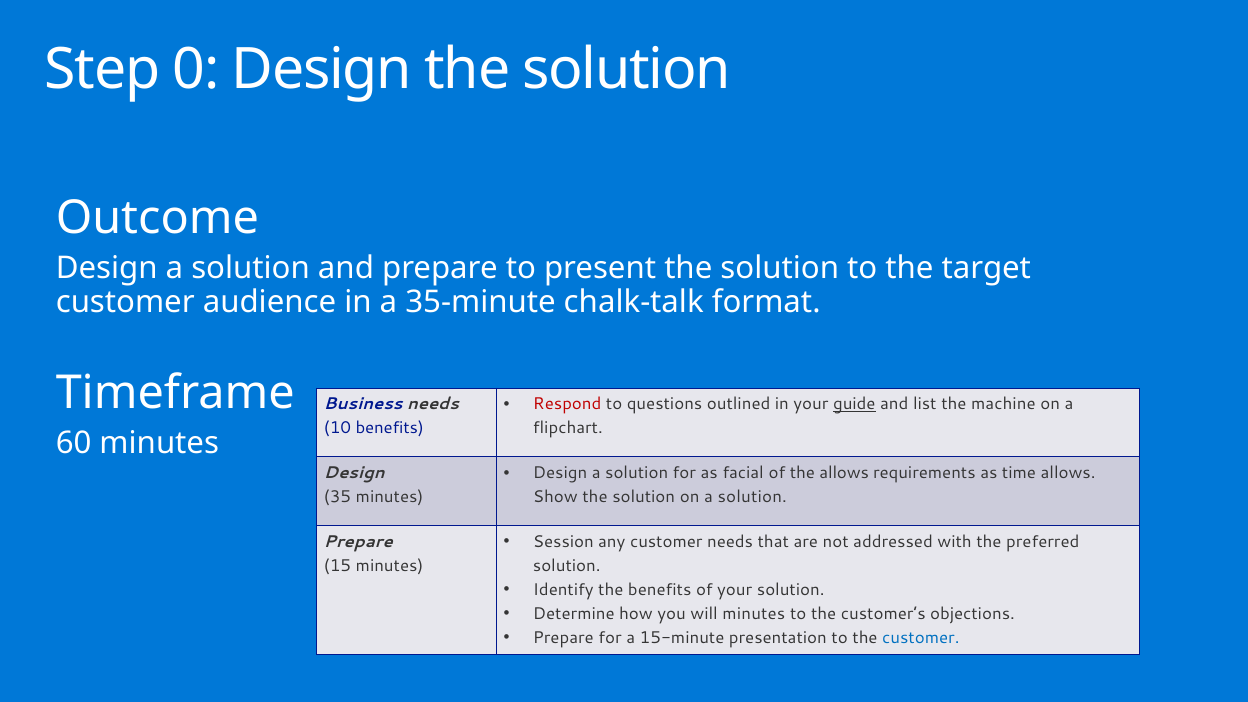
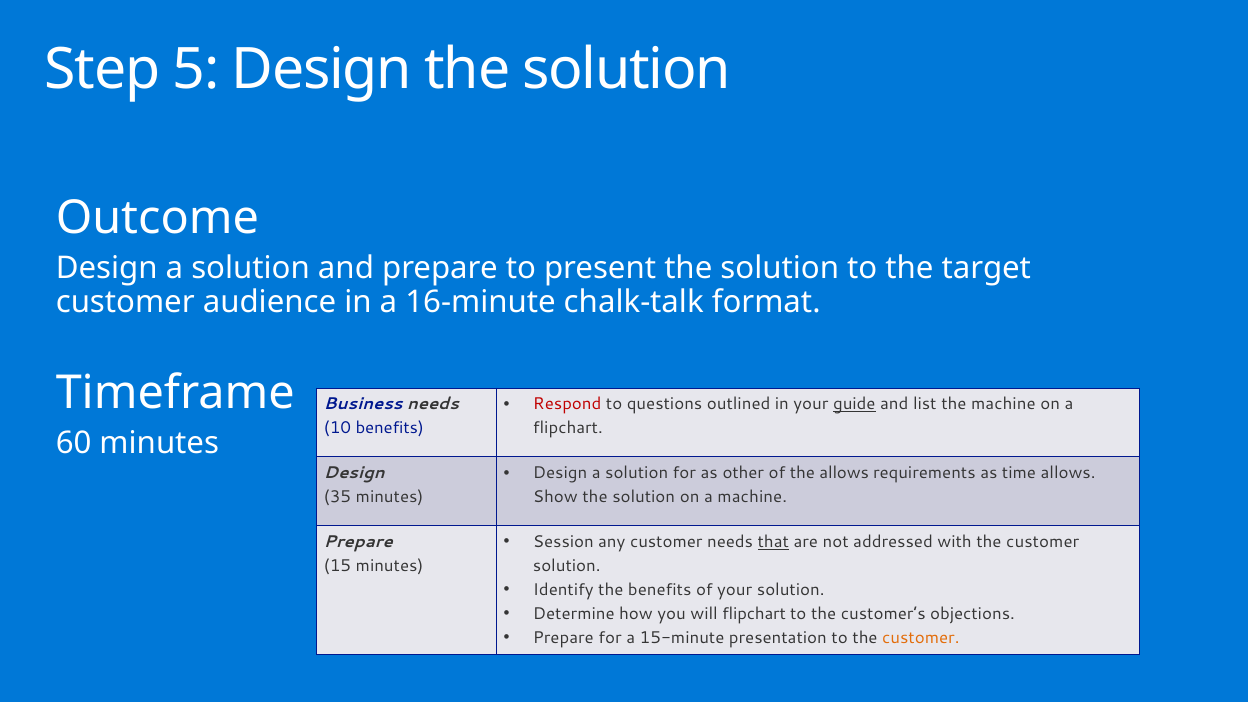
0: 0 -> 5
35-minute: 35-minute -> 16-minute
facial: facial -> other
on a solution: solution -> machine
that underline: none -> present
with the preferred: preferred -> customer
will minutes: minutes -> flipchart
customer at (921, 638) colour: blue -> orange
